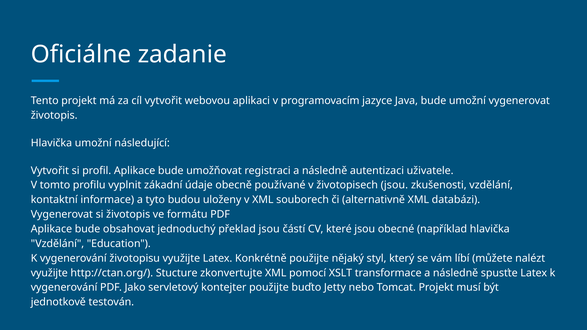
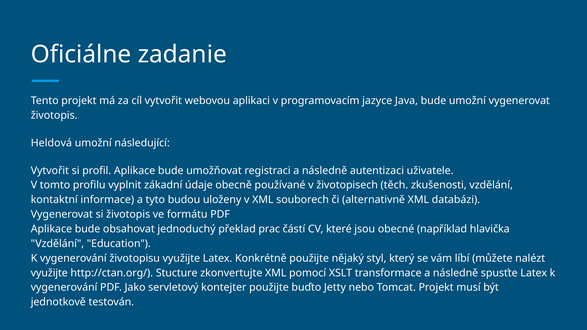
Hlavička at (51, 143): Hlavička -> Heldová
životopisech jsou: jsou -> těch
překlad jsou: jsou -> prac
